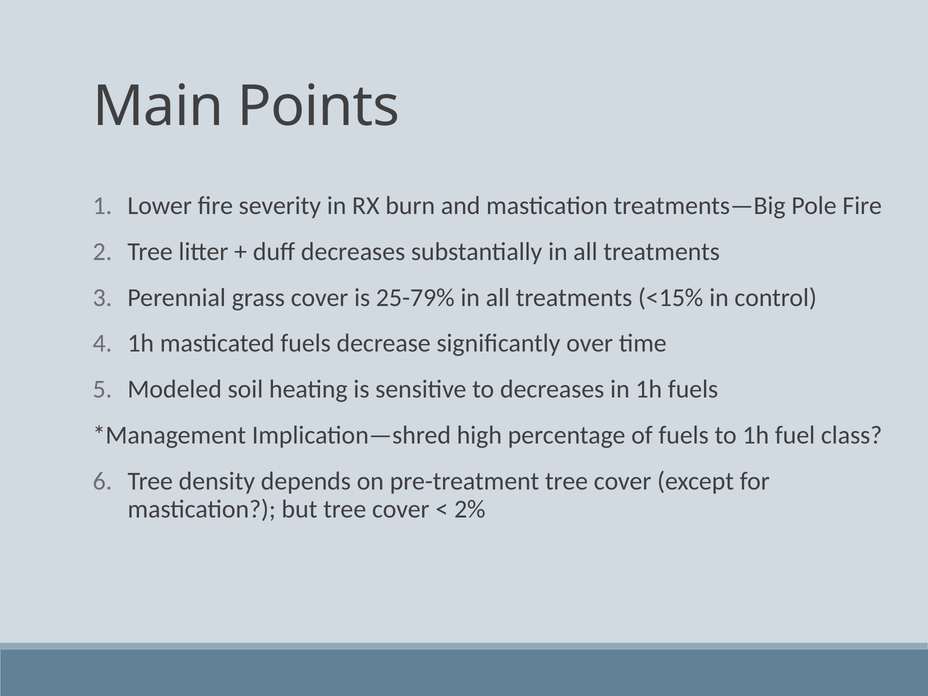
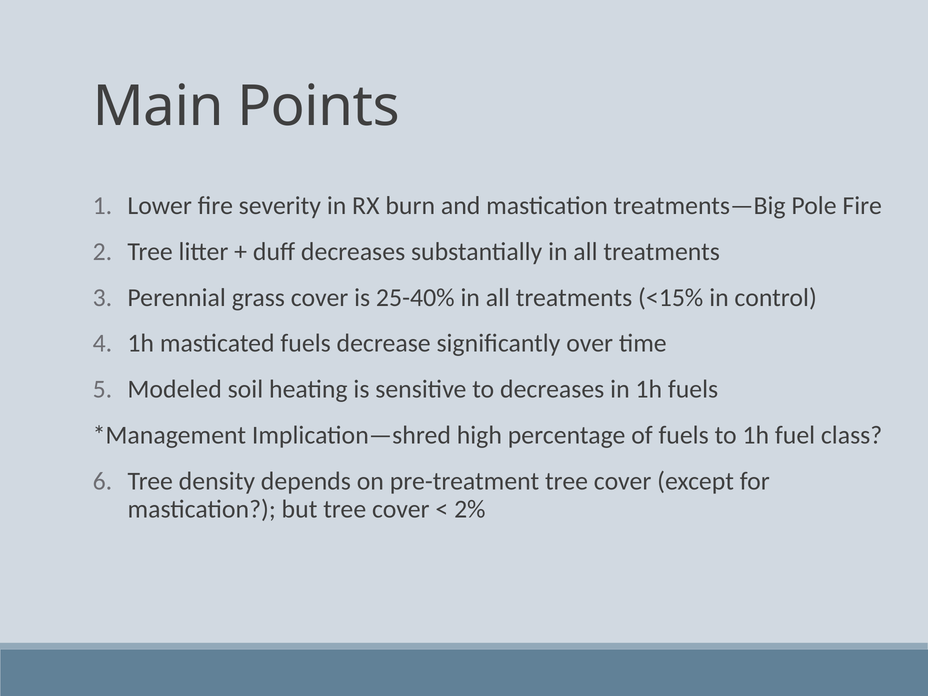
25-79%: 25-79% -> 25-40%
